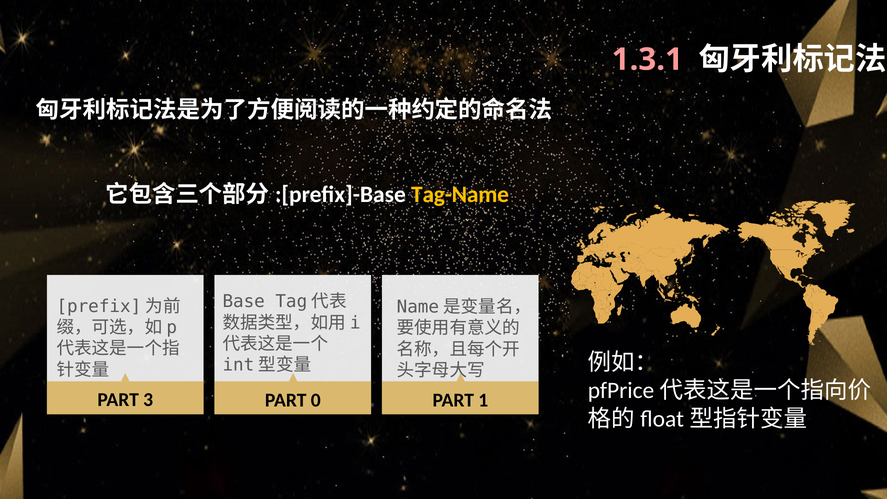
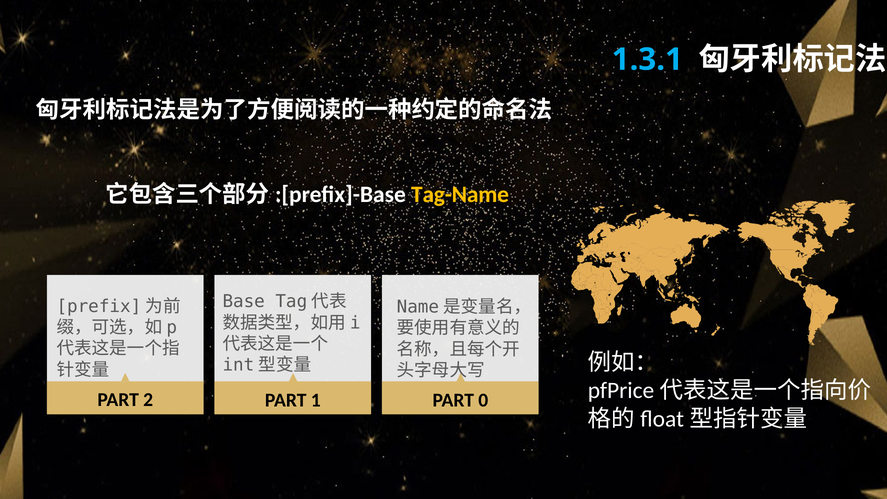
1.3.1 colour: pink -> light blue
3: 3 -> 2
0: 0 -> 1
1: 1 -> 0
